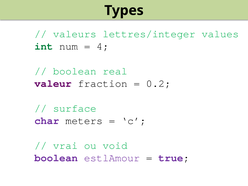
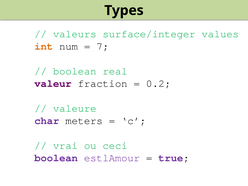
lettres/integer: lettres/integer -> surface/integer
int colour: green -> orange
4: 4 -> 7
surface: surface -> valeure
void: void -> ceci
